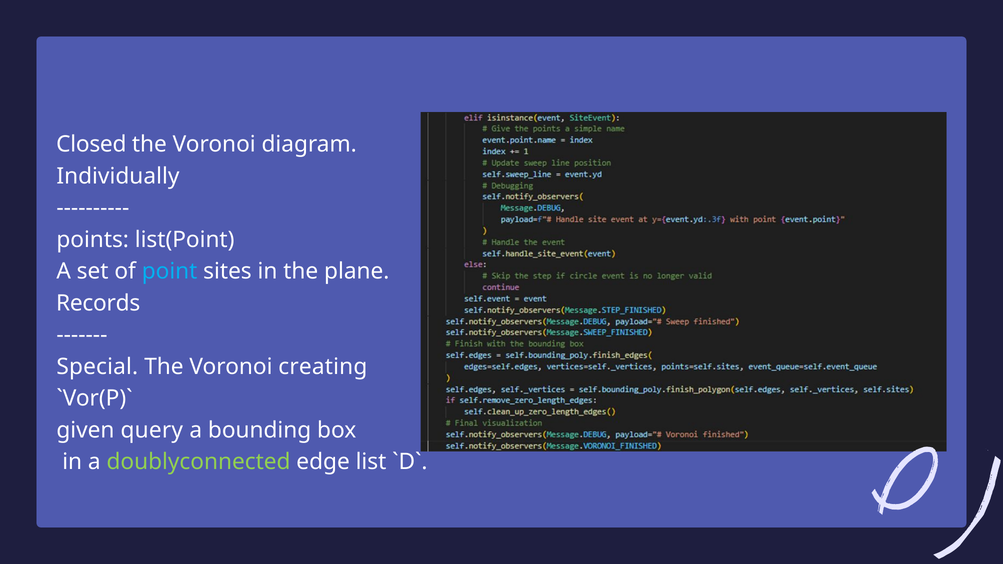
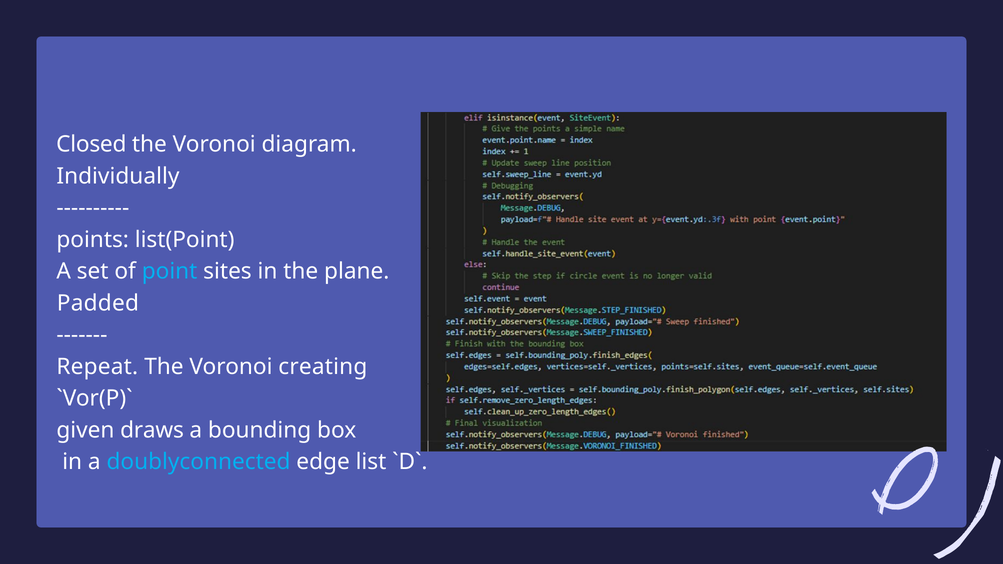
Records: Records -> Padded
Special: Special -> Repeat
query: query -> draws
doublyconnected colour: light green -> light blue
